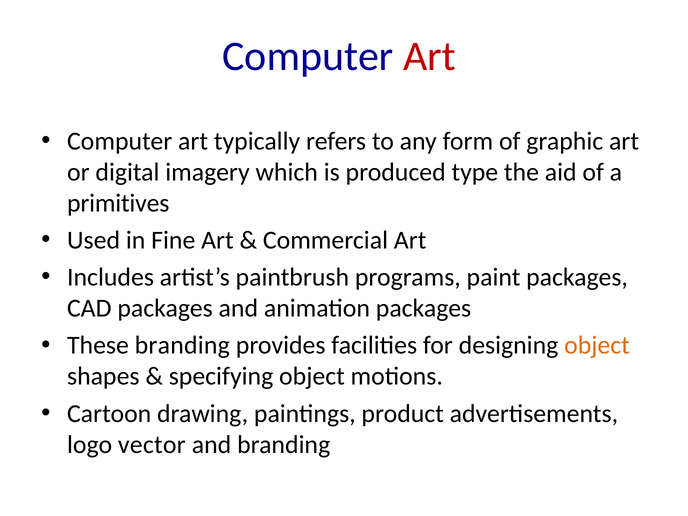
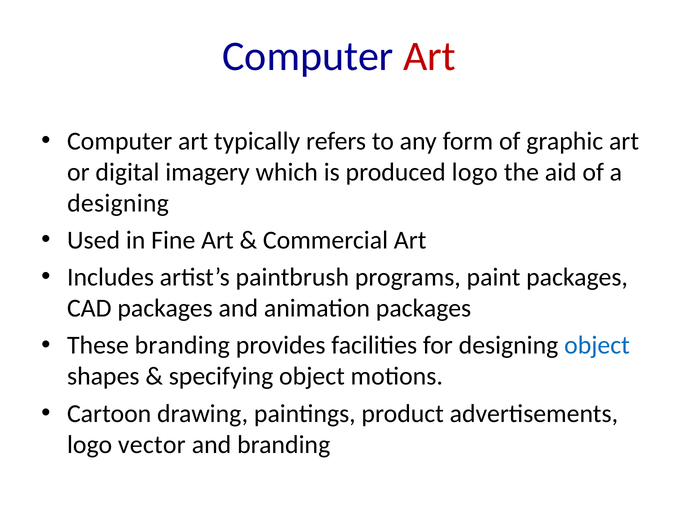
produced type: type -> logo
primitives at (118, 203): primitives -> designing
object at (597, 345) colour: orange -> blue
